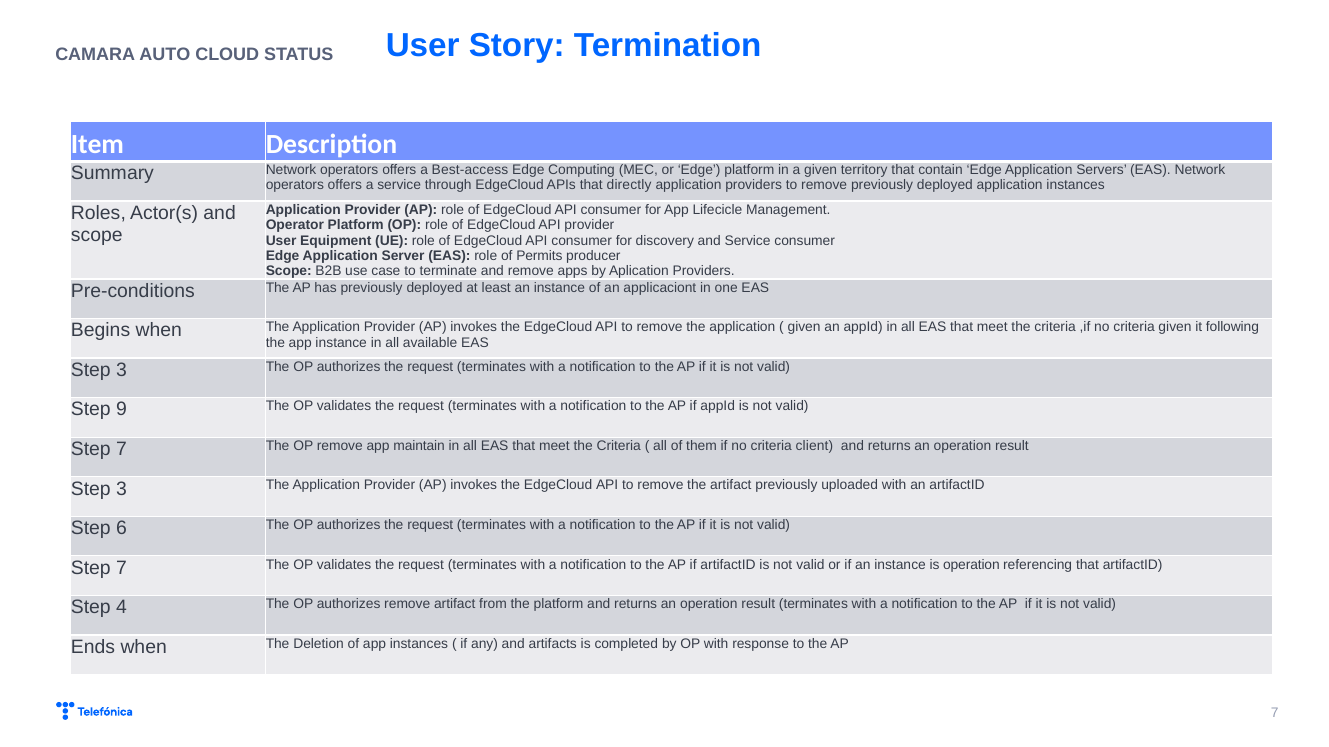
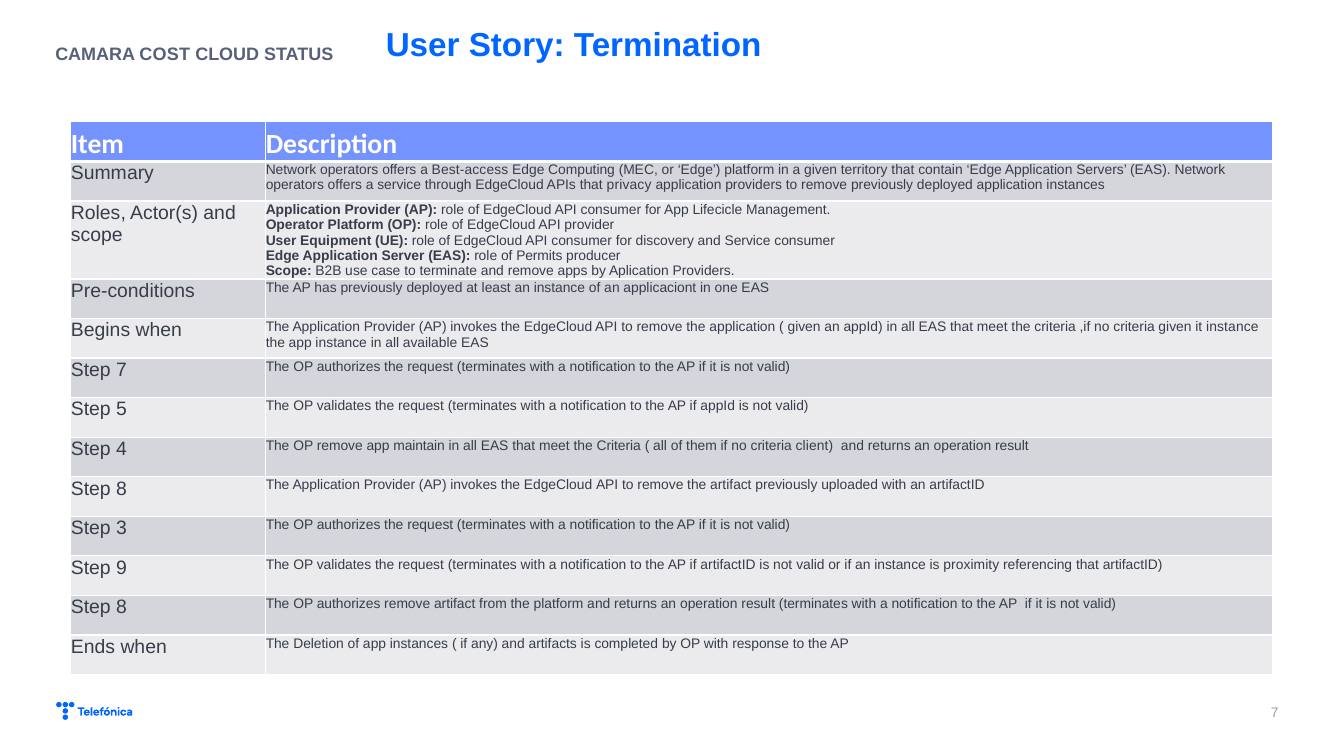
AUTO: AUTO -> COST
directly: directly -> privacy
it following: following -> instance
3 at (122, 370): 3 -> 7
9: 9 -> 5
7 at (122, 449): 7 -> 4
3 at (122, 489): 3 -> 8
6: 6 -> 3
7 at (122, 568): 7 -> 9
is operation: operation -> proximity
4 at (122, 608): 4 -> 8
